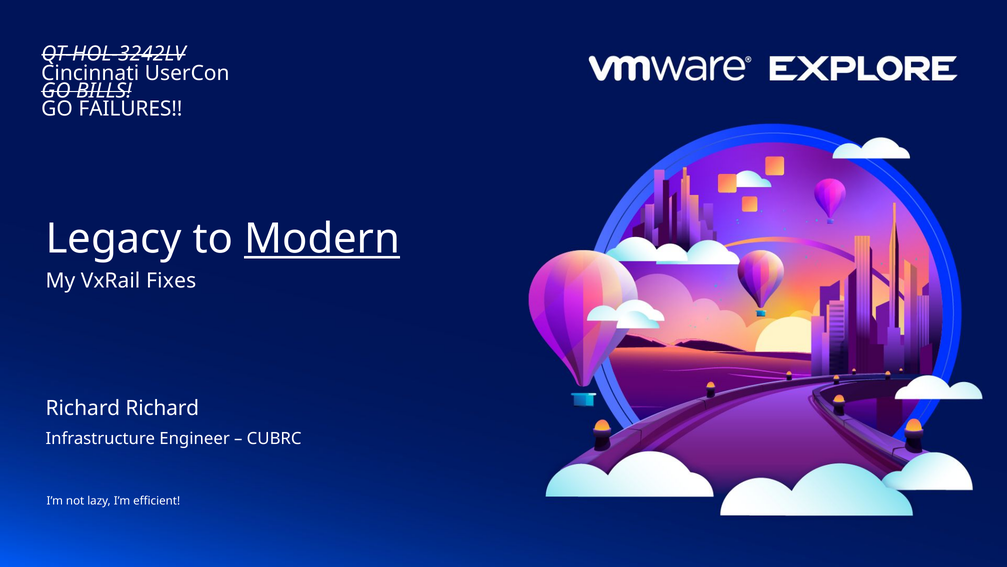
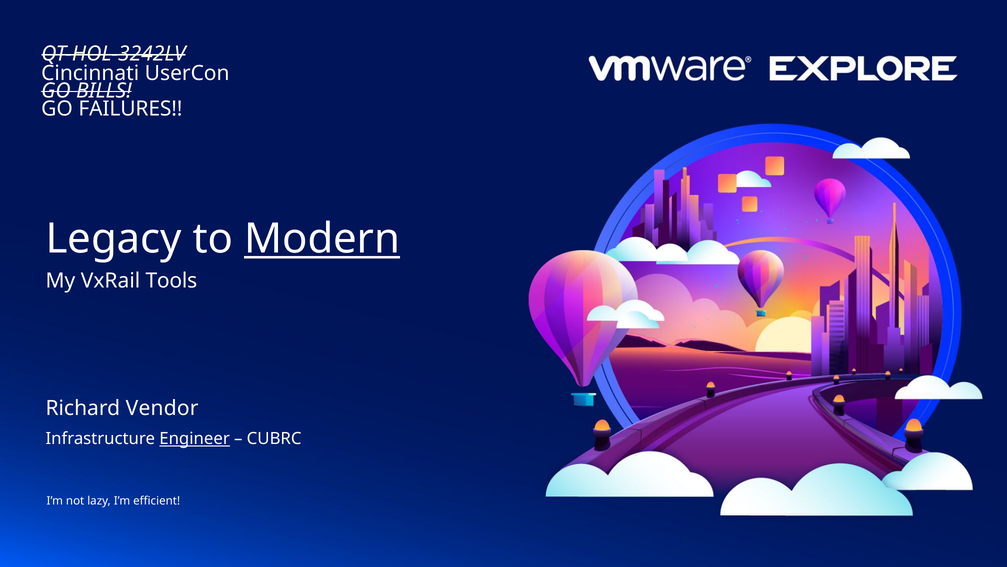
Fixes: Fixes -> Tools
Richard at (162, 408): Richard -> Vendor
Engineer underline: none -> present
